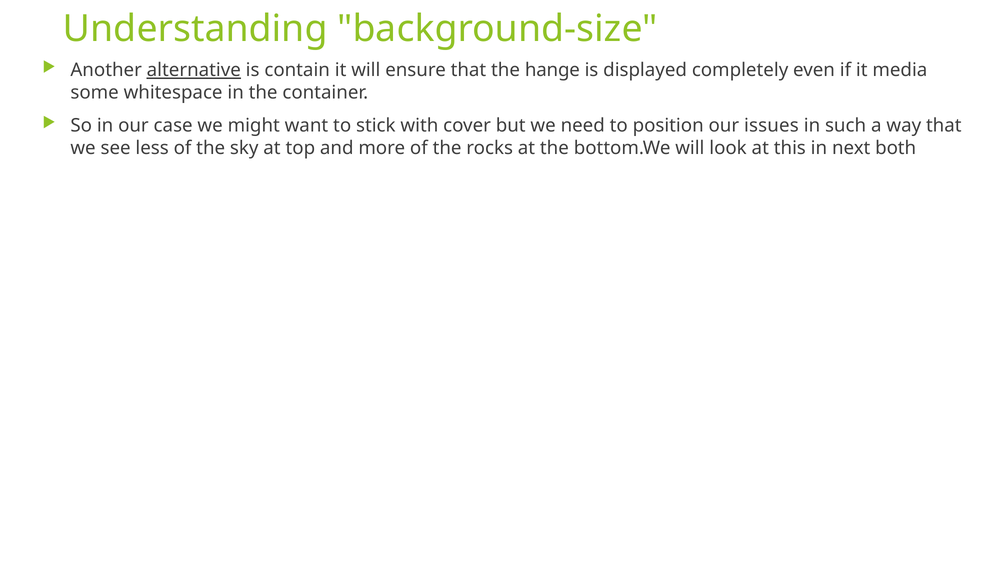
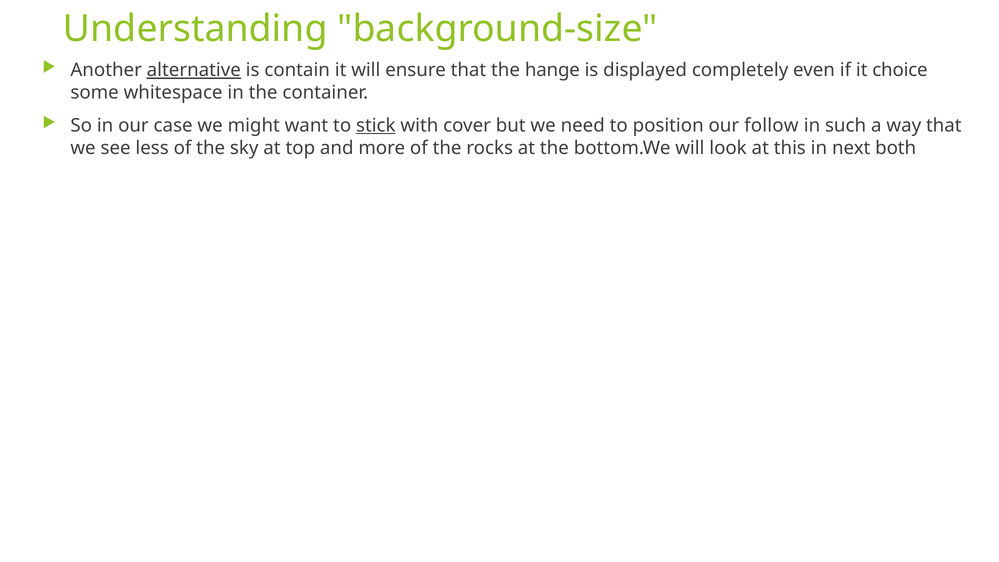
media: media -> choice
stick underline: none -> present
issues: issues -> follow
